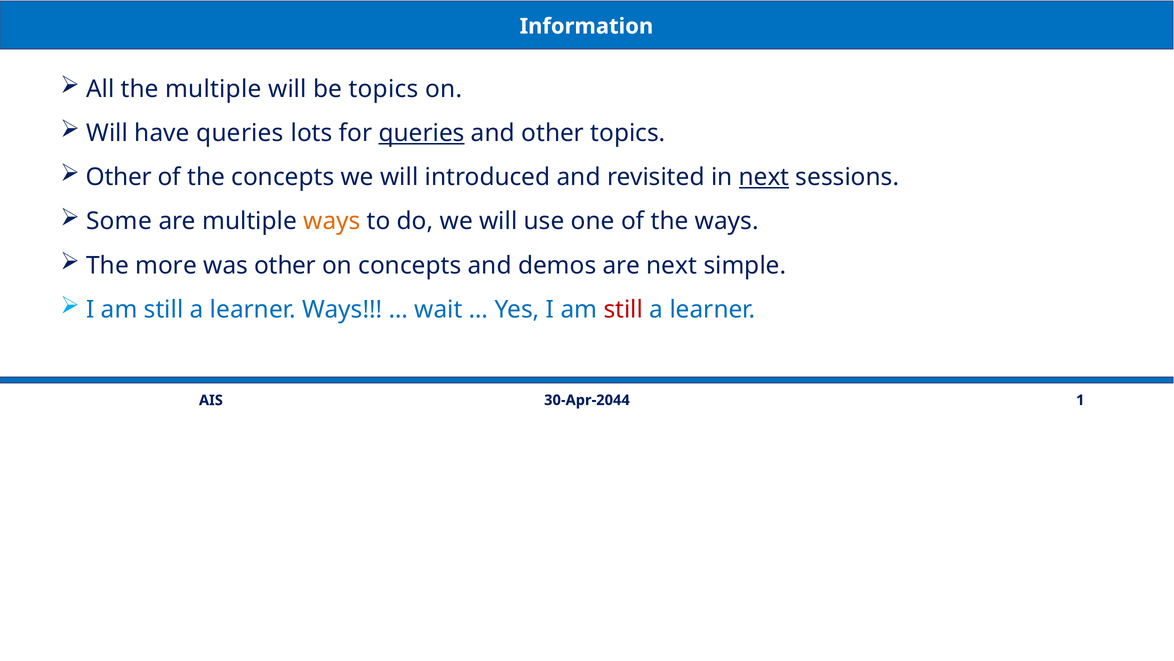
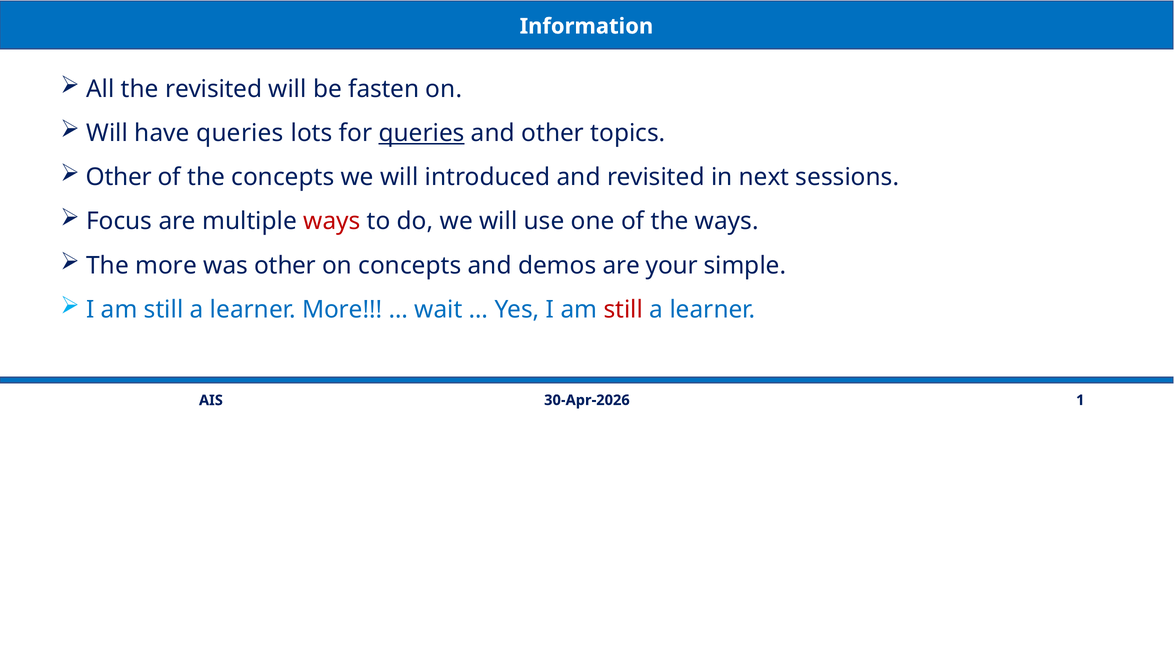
the multiple: multiple -> revisited
be topics: topics -> fasten
next at (764, 177) underline: present -> none
Some: Some -> Focus
ways at (332, 221) colour: orange -> red
are next: next -> your
learner Ways: Ways -> More
30-Apr-2044: 30-Apr-2044 -> 30-Apr-2026
